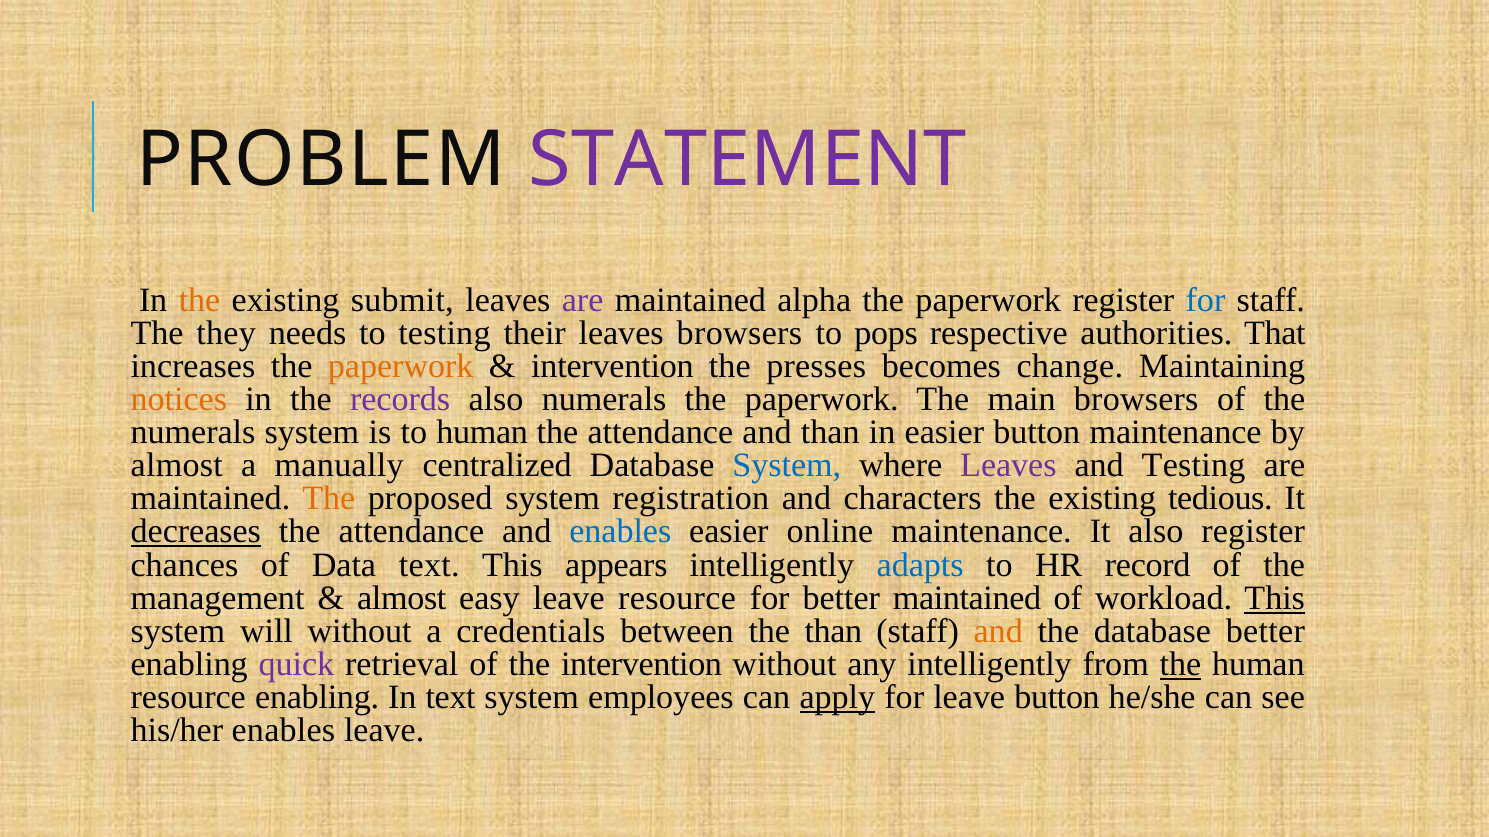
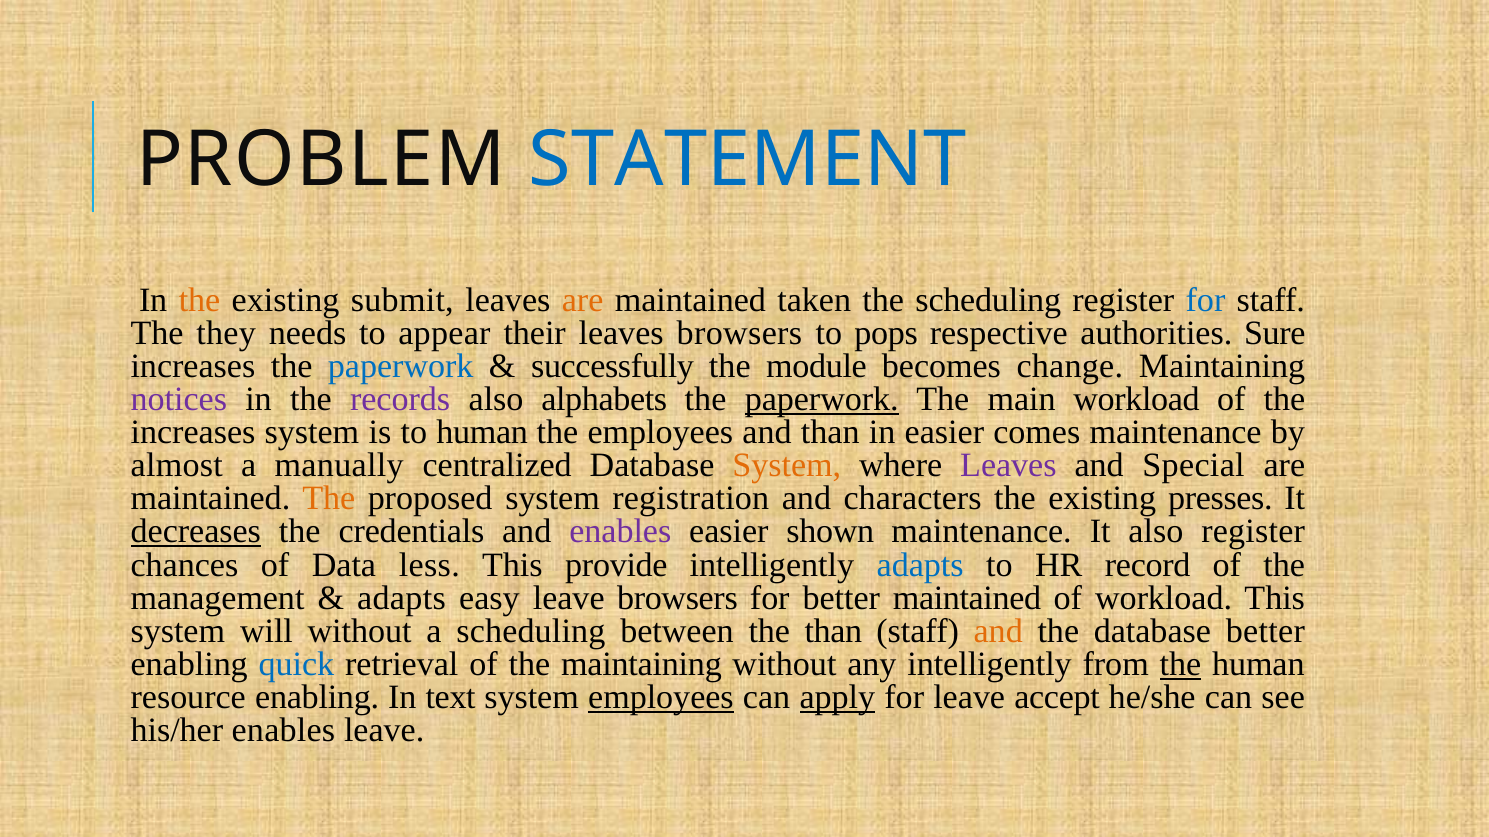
STATEMENT colour: purple -> blue
are at (583, 300) colour: purple -> orange
alpha: alpha -> taken
paperwork at (988, 300): paperwork -> scheduling
to testing: testing -> appear
That: That -> Sure
paperwork at (401, 366) colour: orange -> blue
intervention at (612, 366): intervention -> successfully
presses: presses -> module
notices colour: orange -> purple
also numerals: numerals -> alphabets
paperwork at (822, 399) underline: none -> present
main browsers: browsers -> workload
numerals at (193, 433): numerals -> increases
attendance at (660, 433): attendance -> employees
easier button: button -> comes
System at (787, 466) colour: blue -> orange
and Testing: Testing -> Special
tedious: tedious -> presses
attendance at (411, 532): attendance -> credentials
enables at (620, 532) colour: blue -> purple
online: online -> shown
Data text: text -> less
appears: appears -> provide
almost at (402, 598): almost -> adapts
leave resource: resource -> browsers
This at (1275, 598) underline: present -> none
a credentials: credentials -> scheduling
quick colour: purple -> blue
the intervention: intervention -> maintaining
employees at (661, 698) underline: none -> present
leave button: button -> accept
